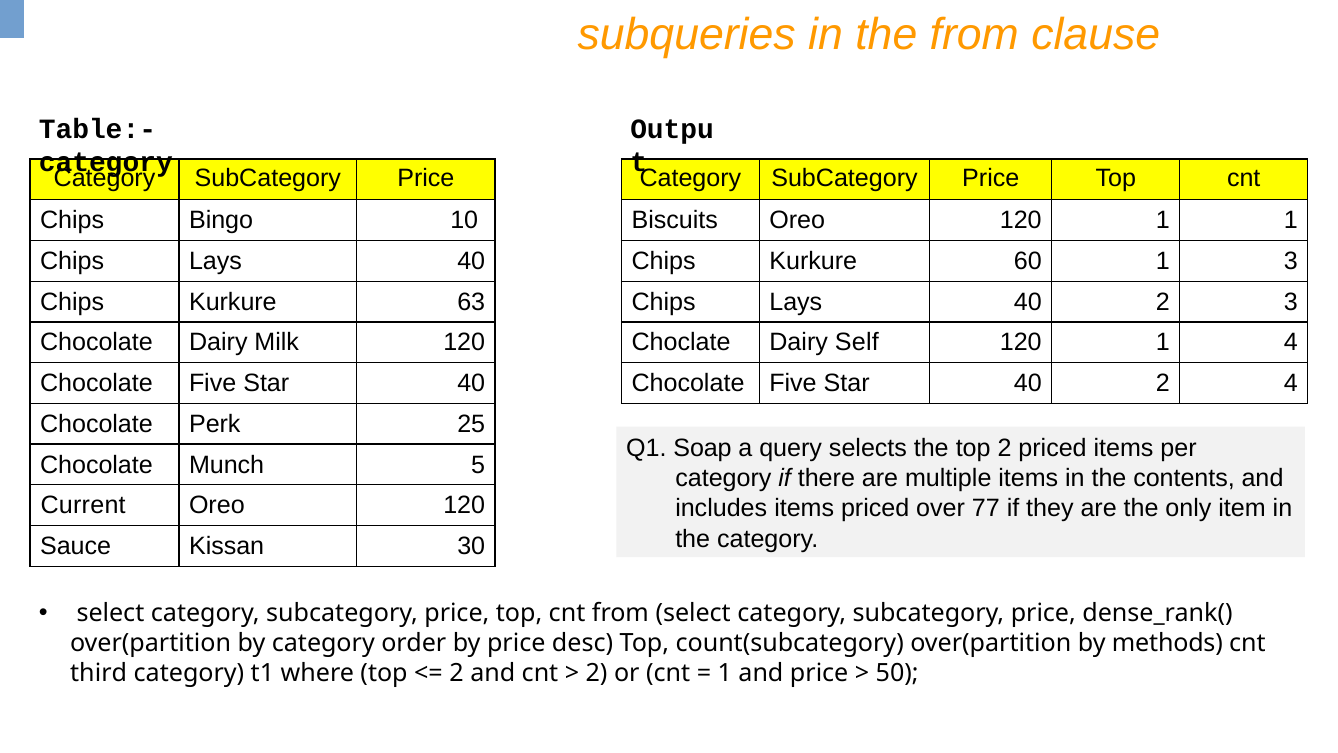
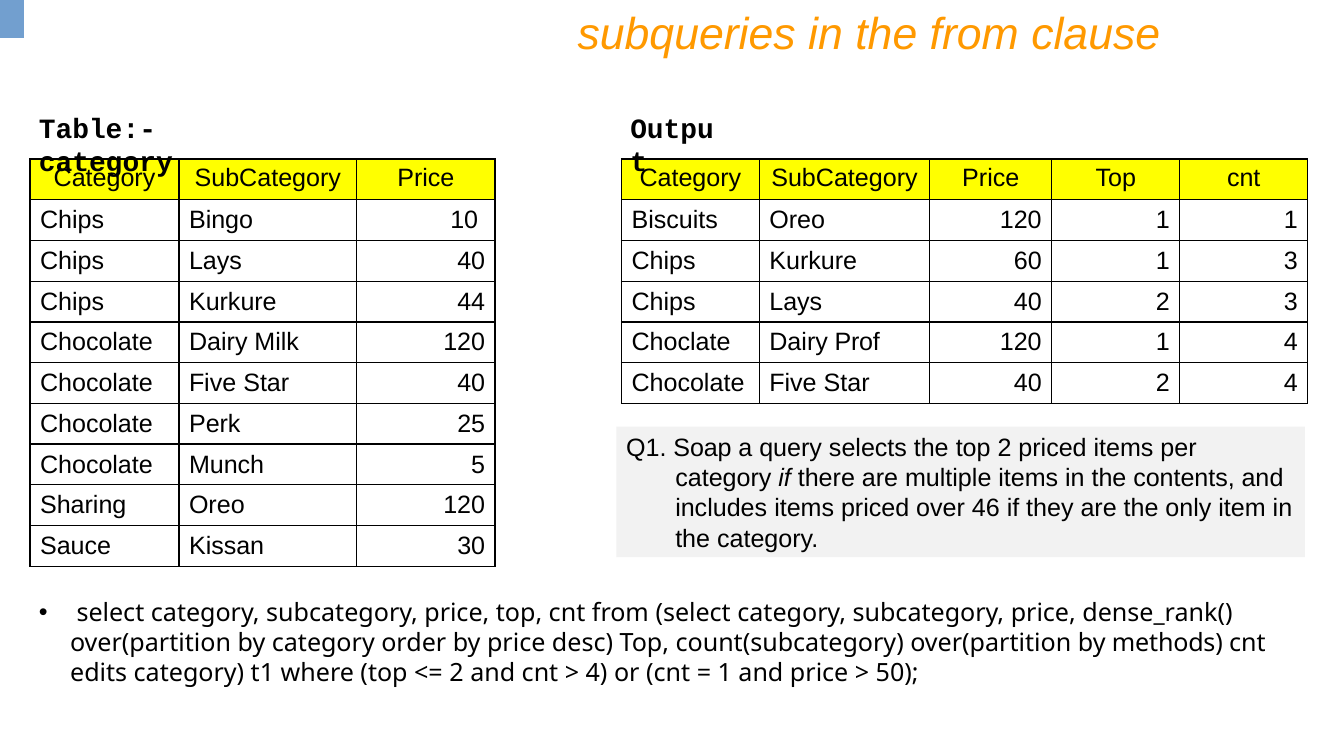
63: 63 -> 44
Self: Self -> Prof
Current: Current -> Sharing
77: 77 -> 46
third: third -> edits
2 at (597, 673): 2 -> 4
